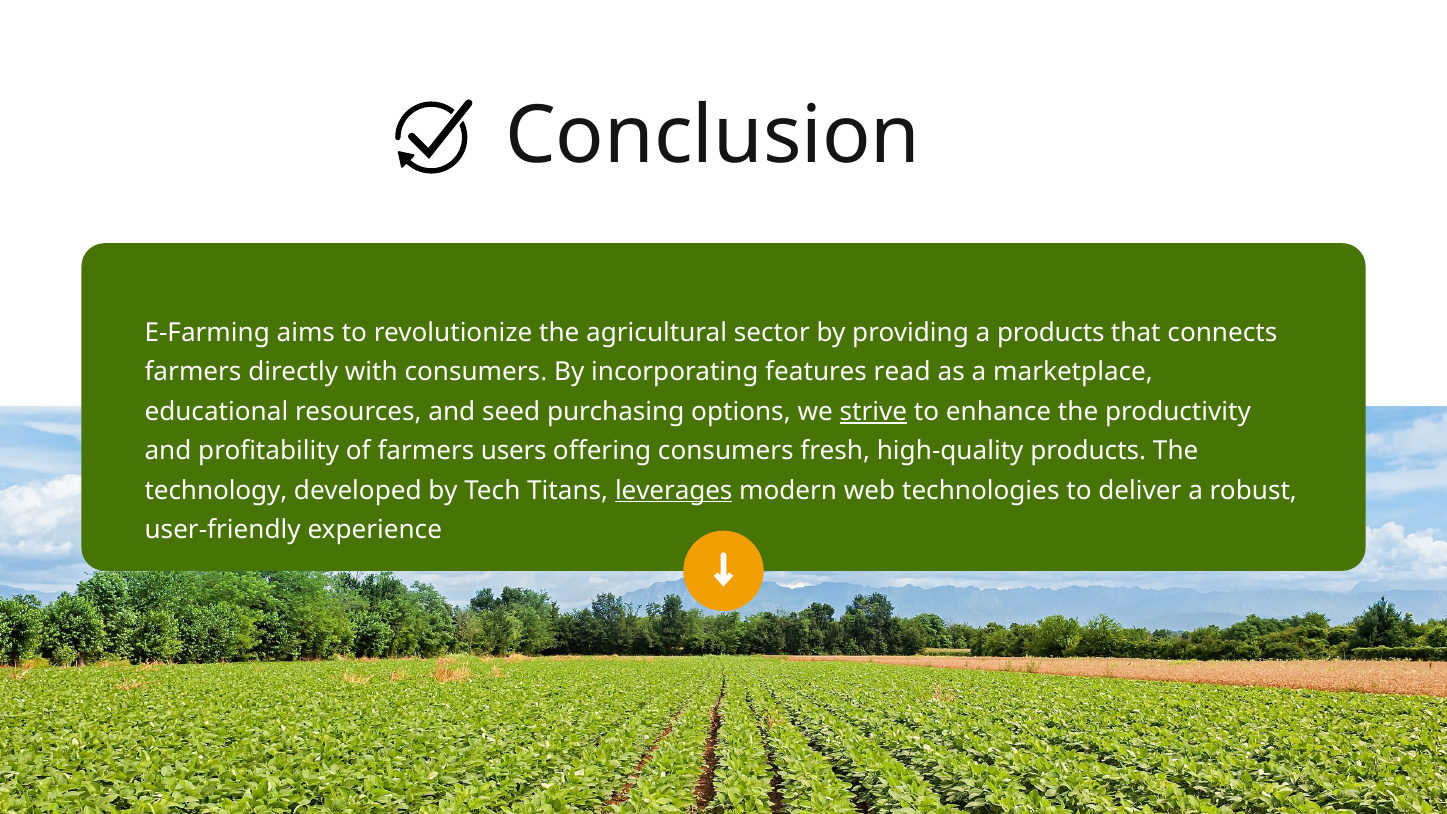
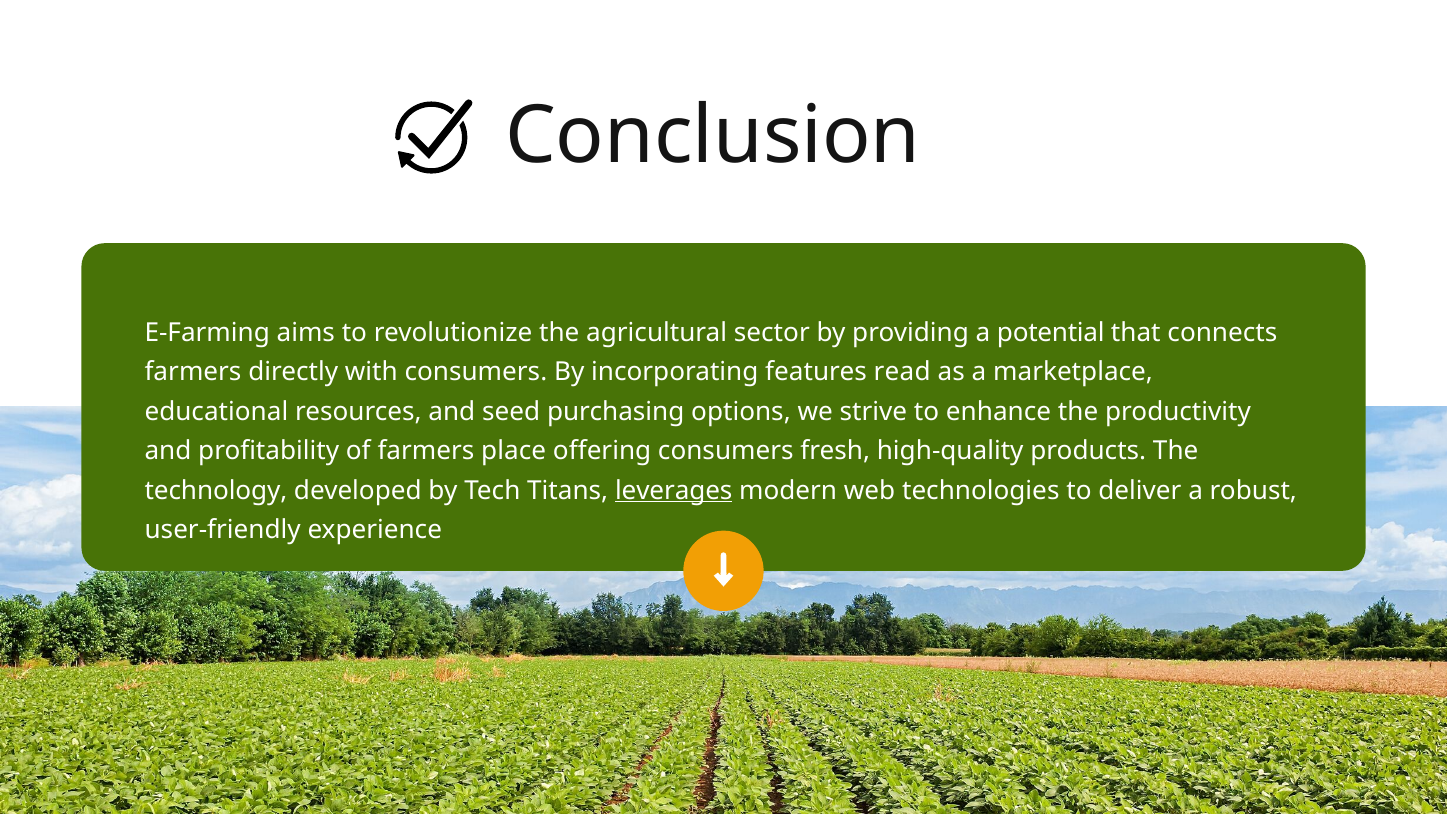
a products: products -> potential
strive underline: present -> none
users: users -> place
